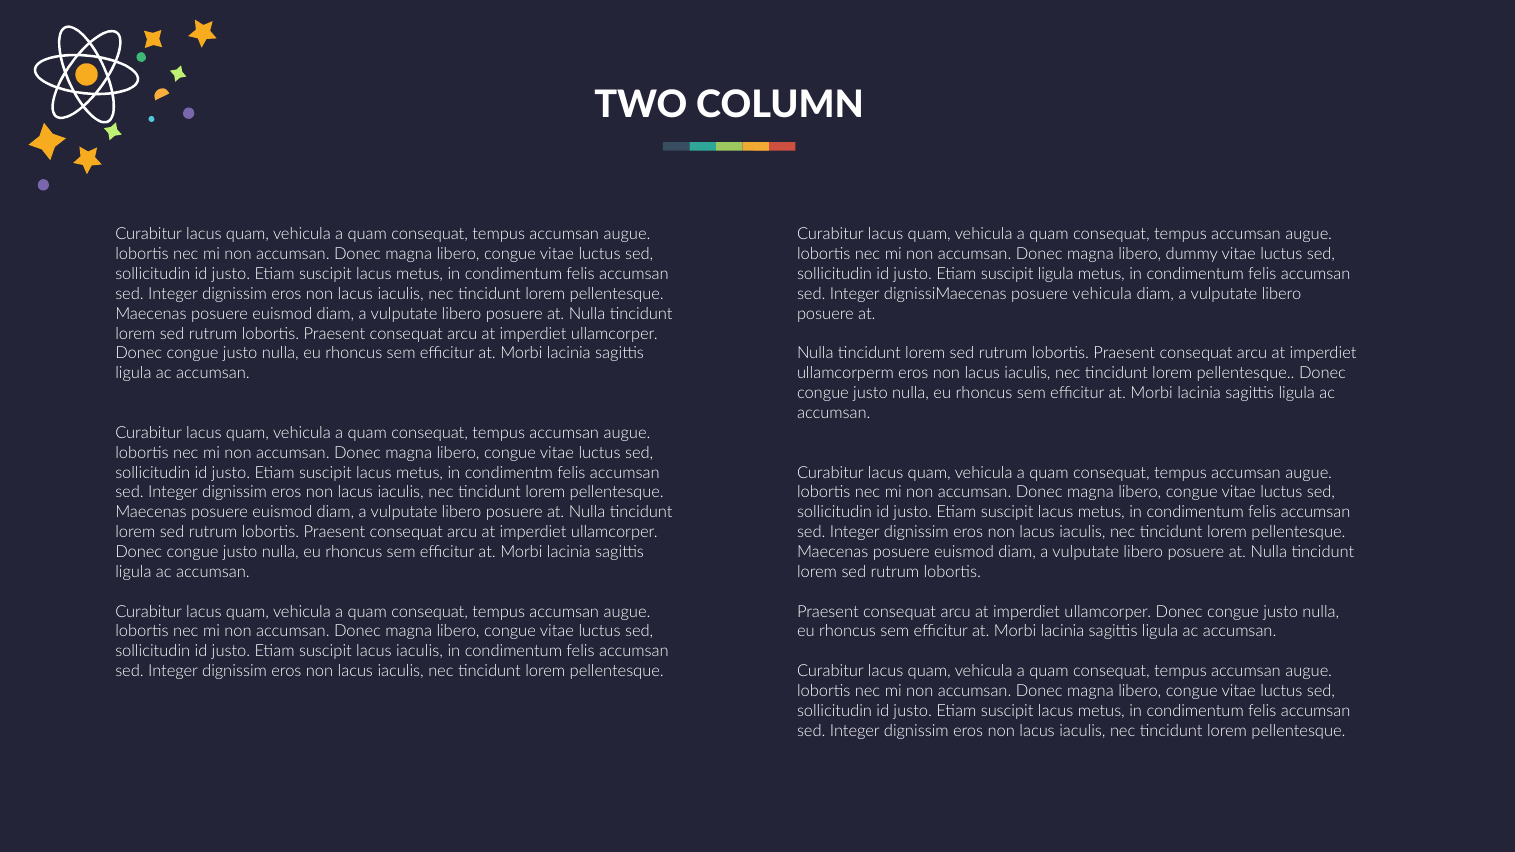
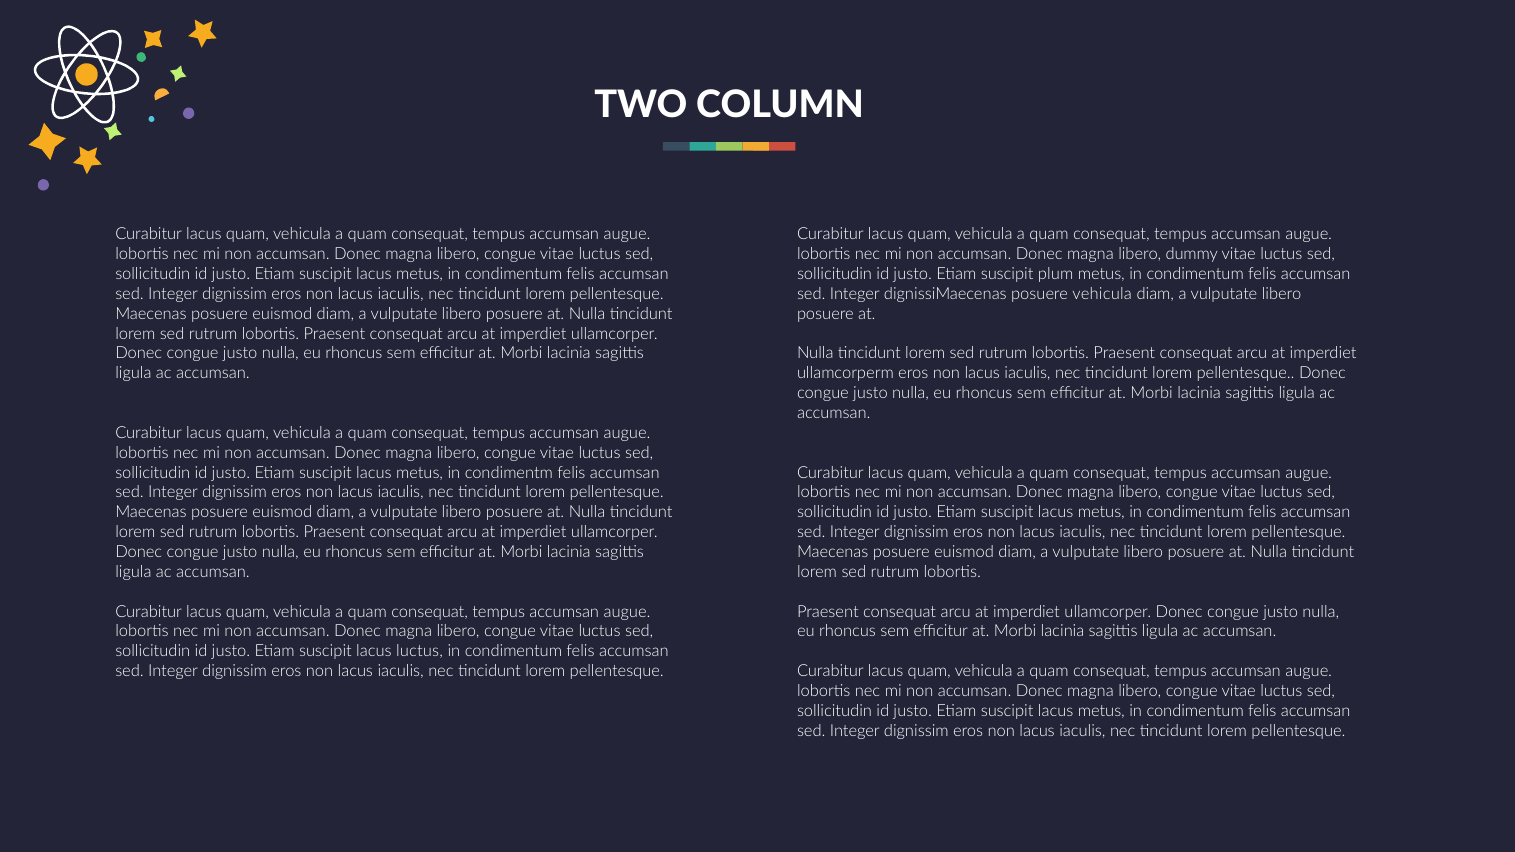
suscipit ligula: ligula -> plum
suscipit lacus iaculis: iaculis -> luctus
